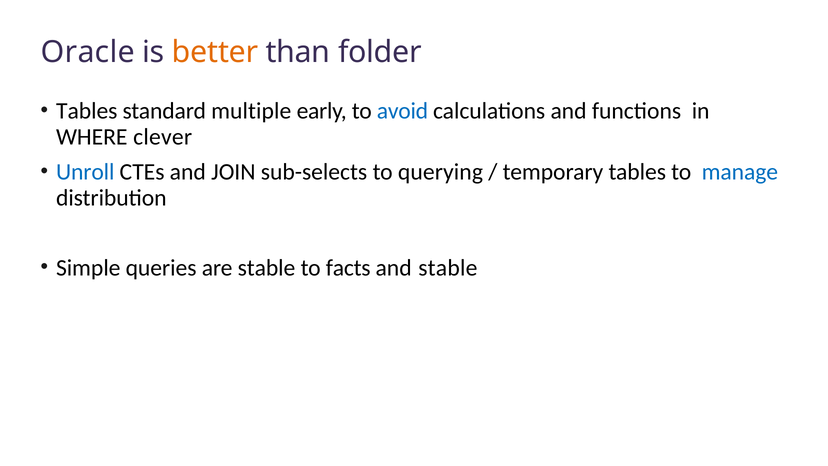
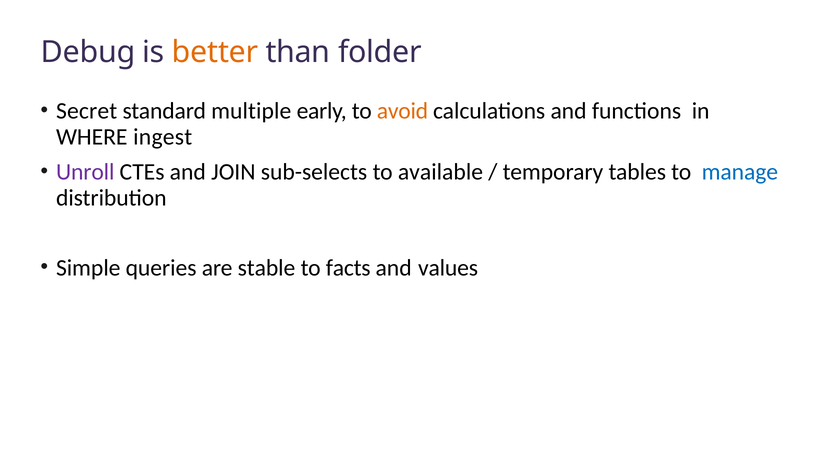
Oracle: Oracle -> Debug
Tables at (87, 111): Tables -> Secret
avoid colour: blue -> orange
clever: clever -> ingest
Unroll colour: blue -> purple
querying: querying -> available
and stable: stable -> values
